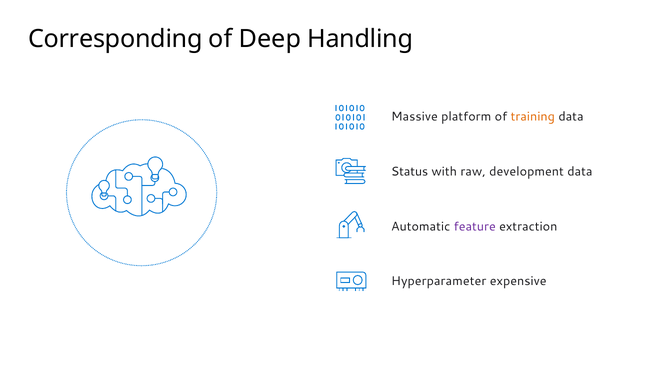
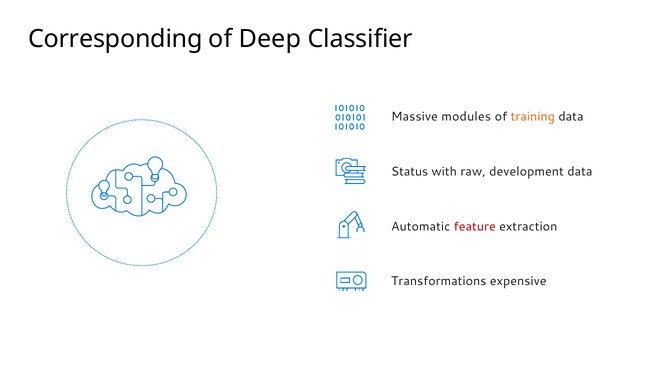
Handling: Handling -> Classifier
platform: platform -> modules
feature colour: purple -> red
Hyperparameter: Hyperparameter -> Transformations
